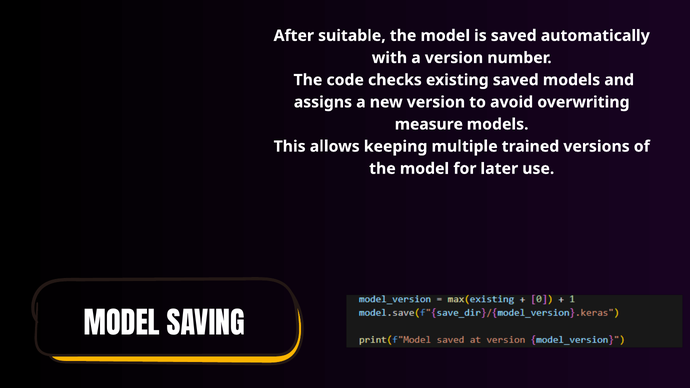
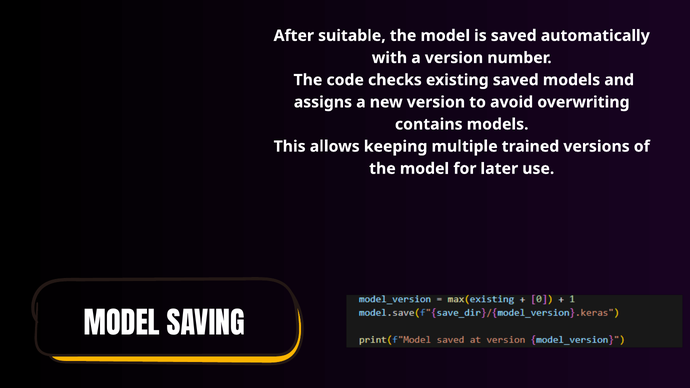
measure: measure -> contains
